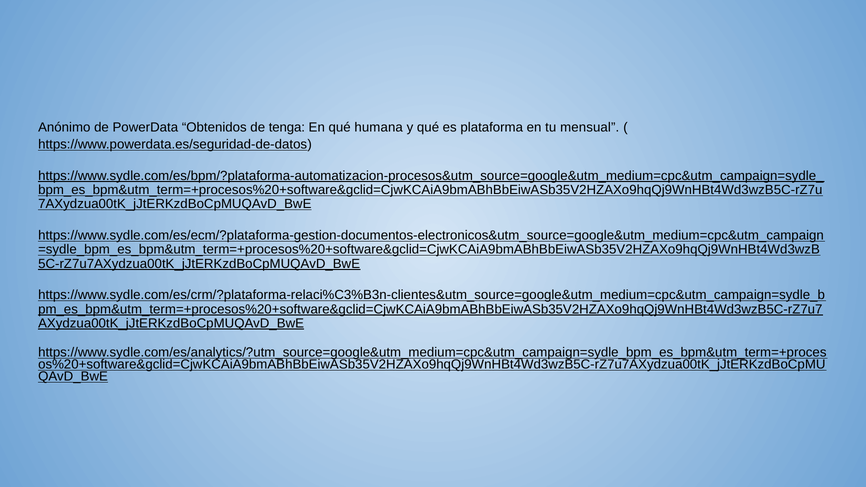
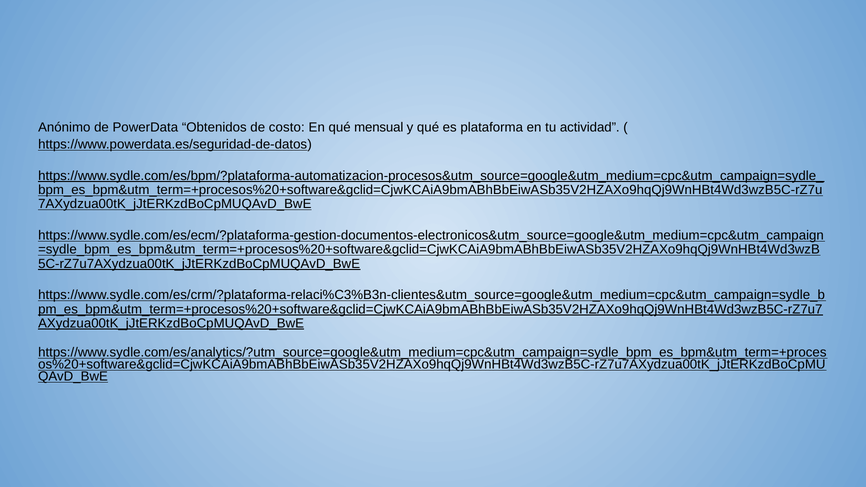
tenga: tenga -> costo
humana: humana -> mensual
mensual: mensual -> actividad
